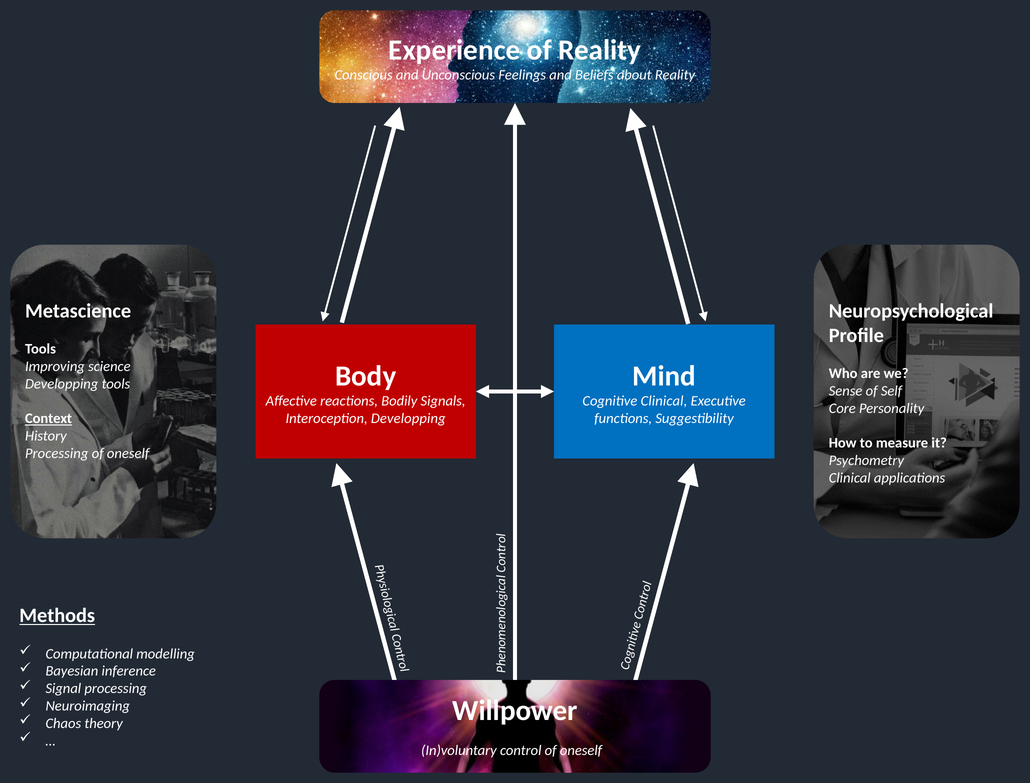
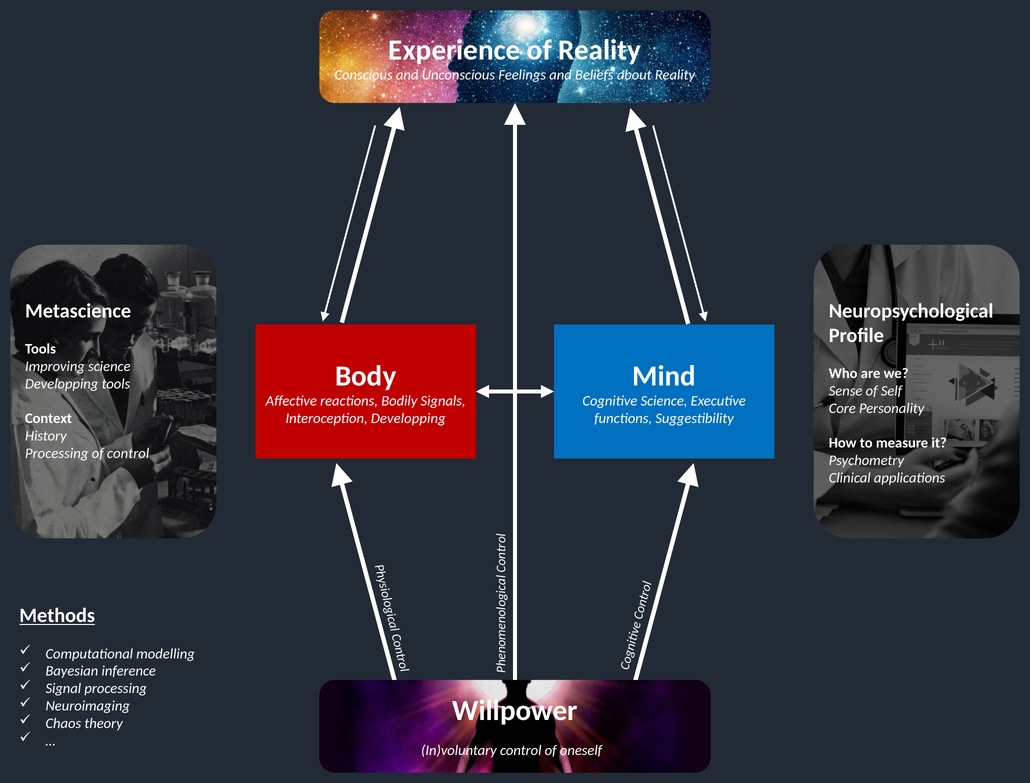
Cognitive Clinical: Clinical -> Science
Context underline: present -> none
oneself at (128, 453): oneself -> control
